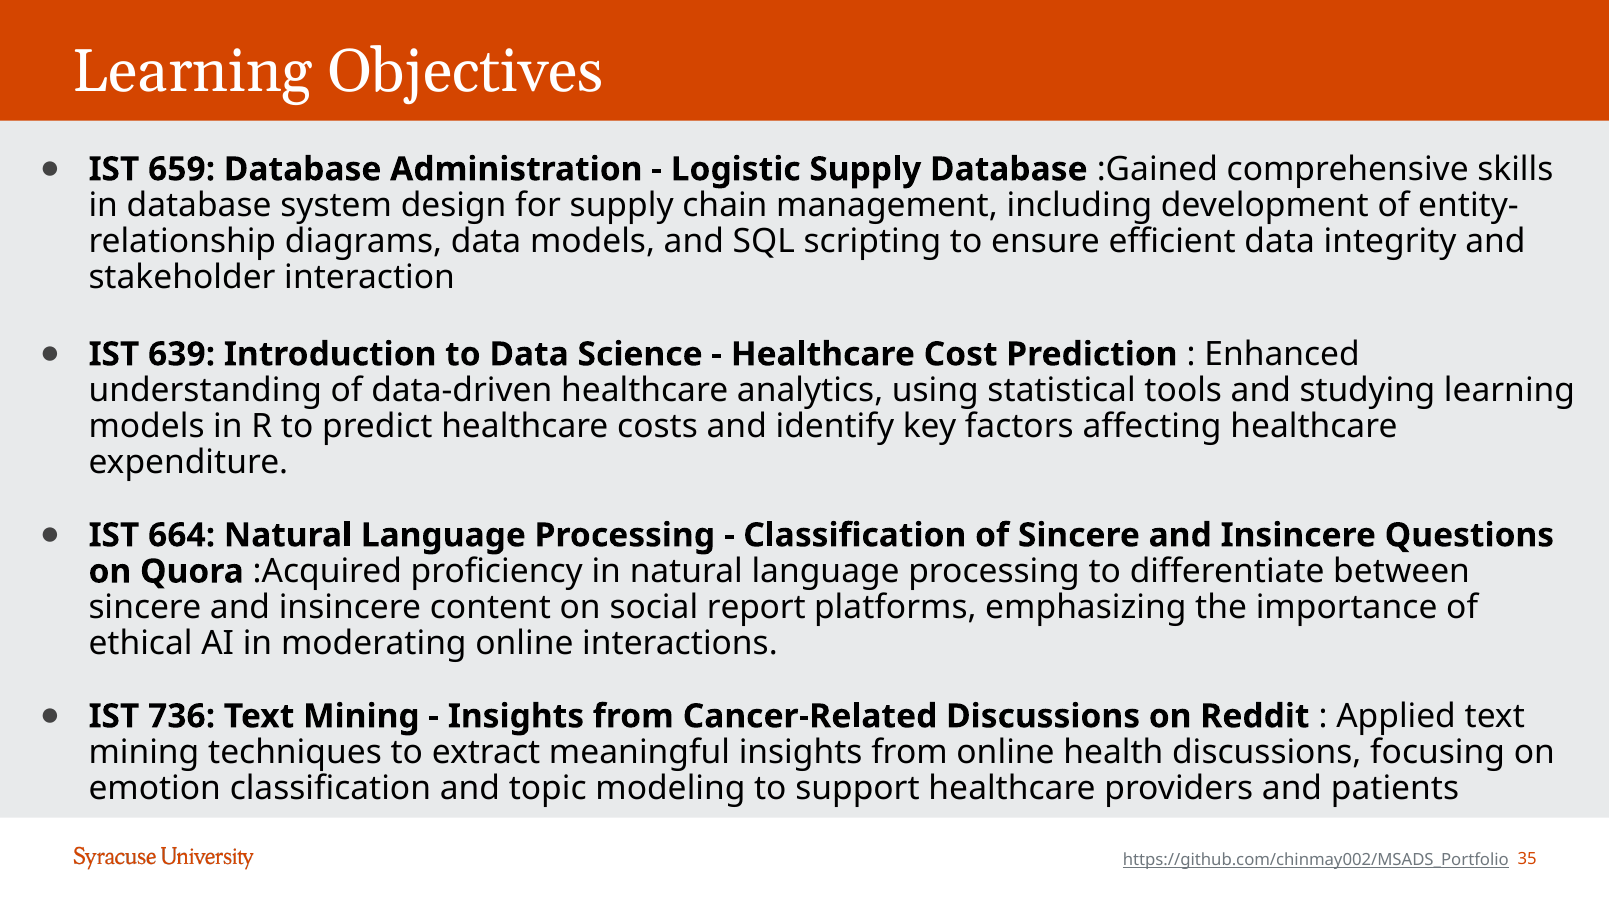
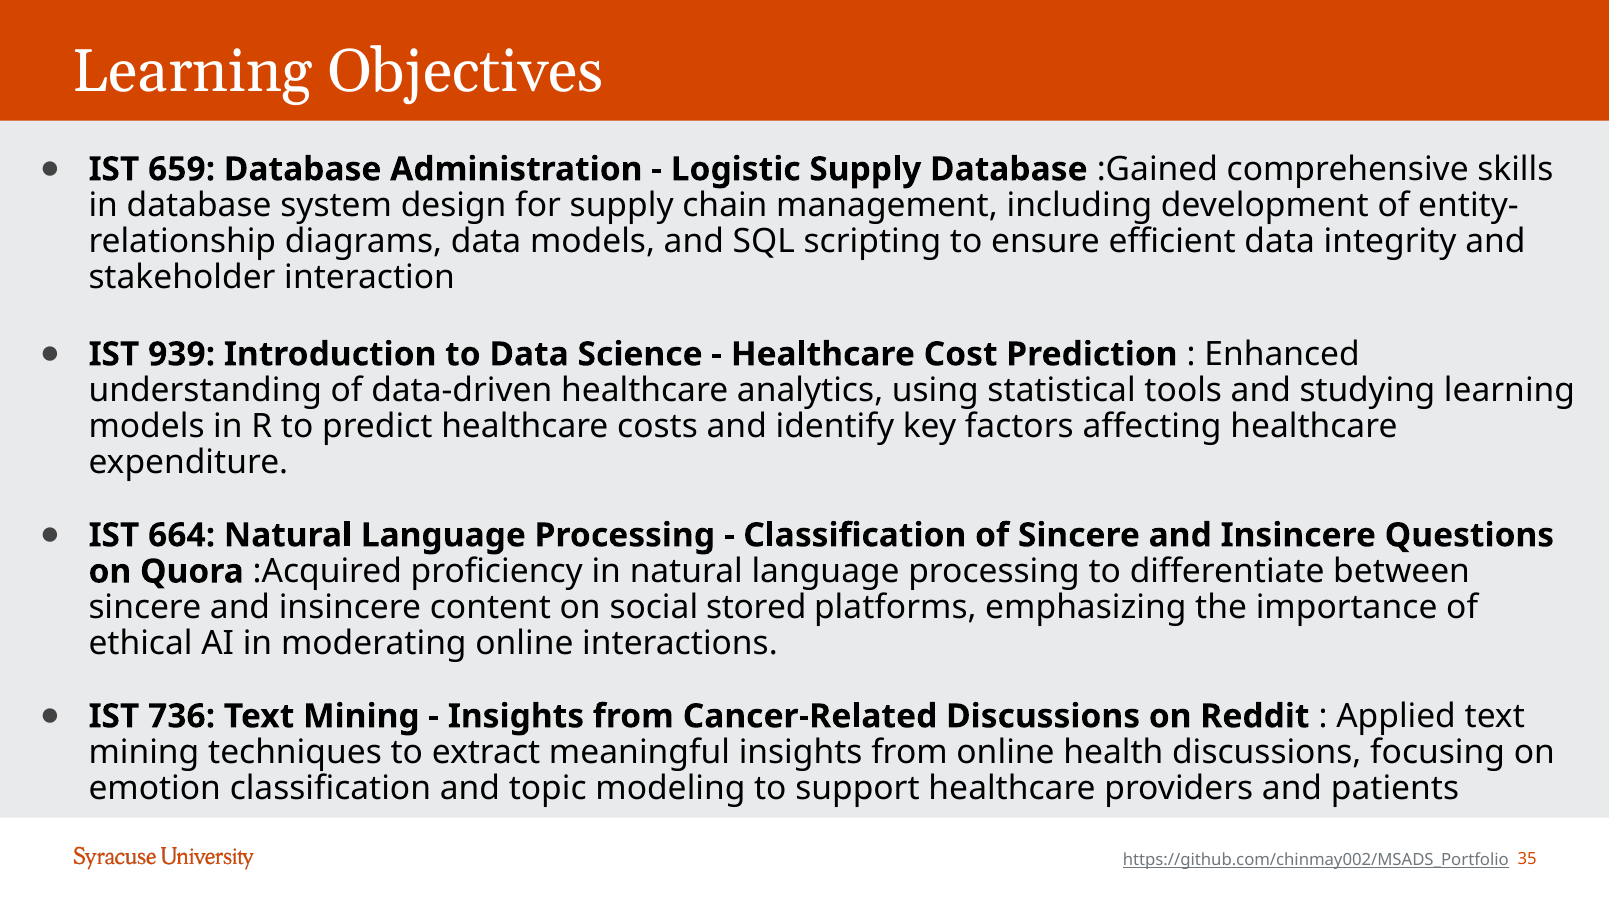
639: 639 -> 939
report: report -> stored
